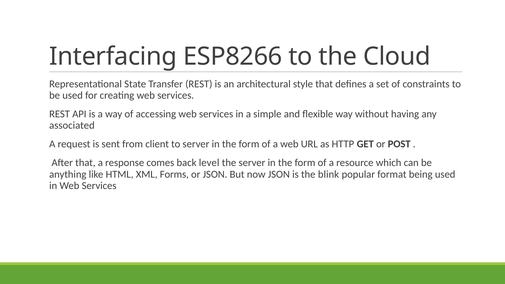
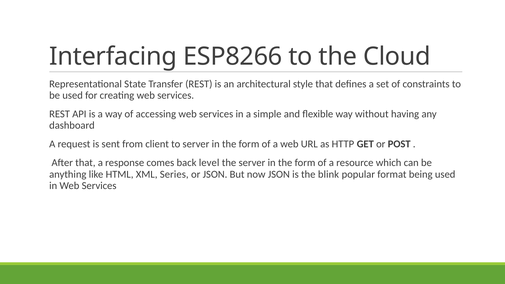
associated: associated -> dashboard
Forms: Forms -> Series
